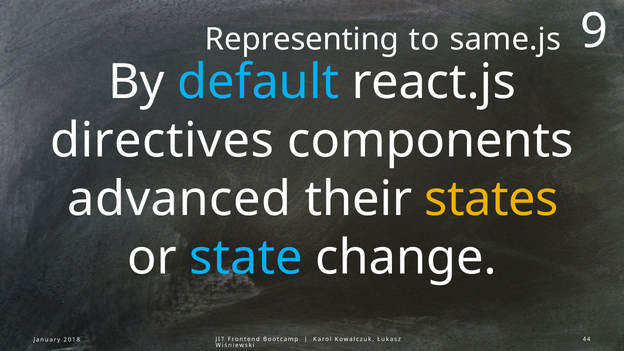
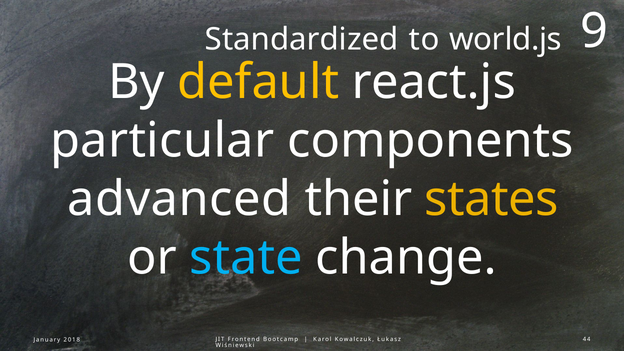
Representing: Representing -> Standardized
same.js: same.js -> world.js
default colour: light blue -> yellow
directives: directives -> particular
